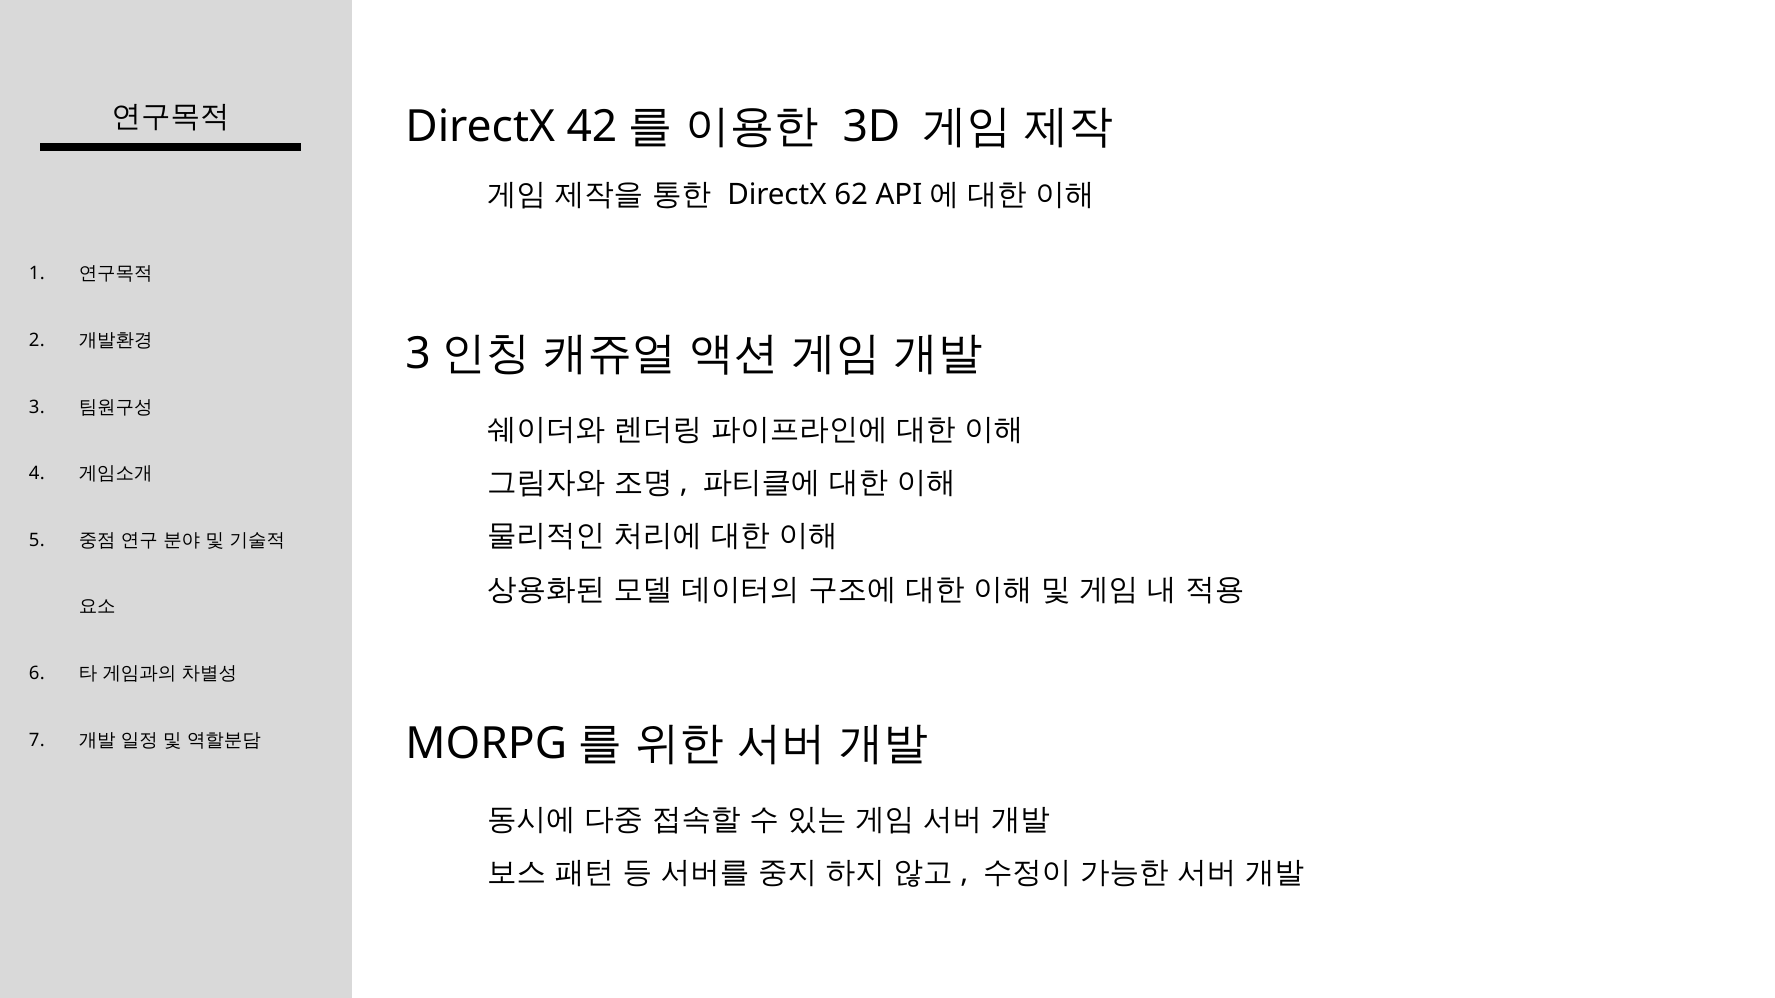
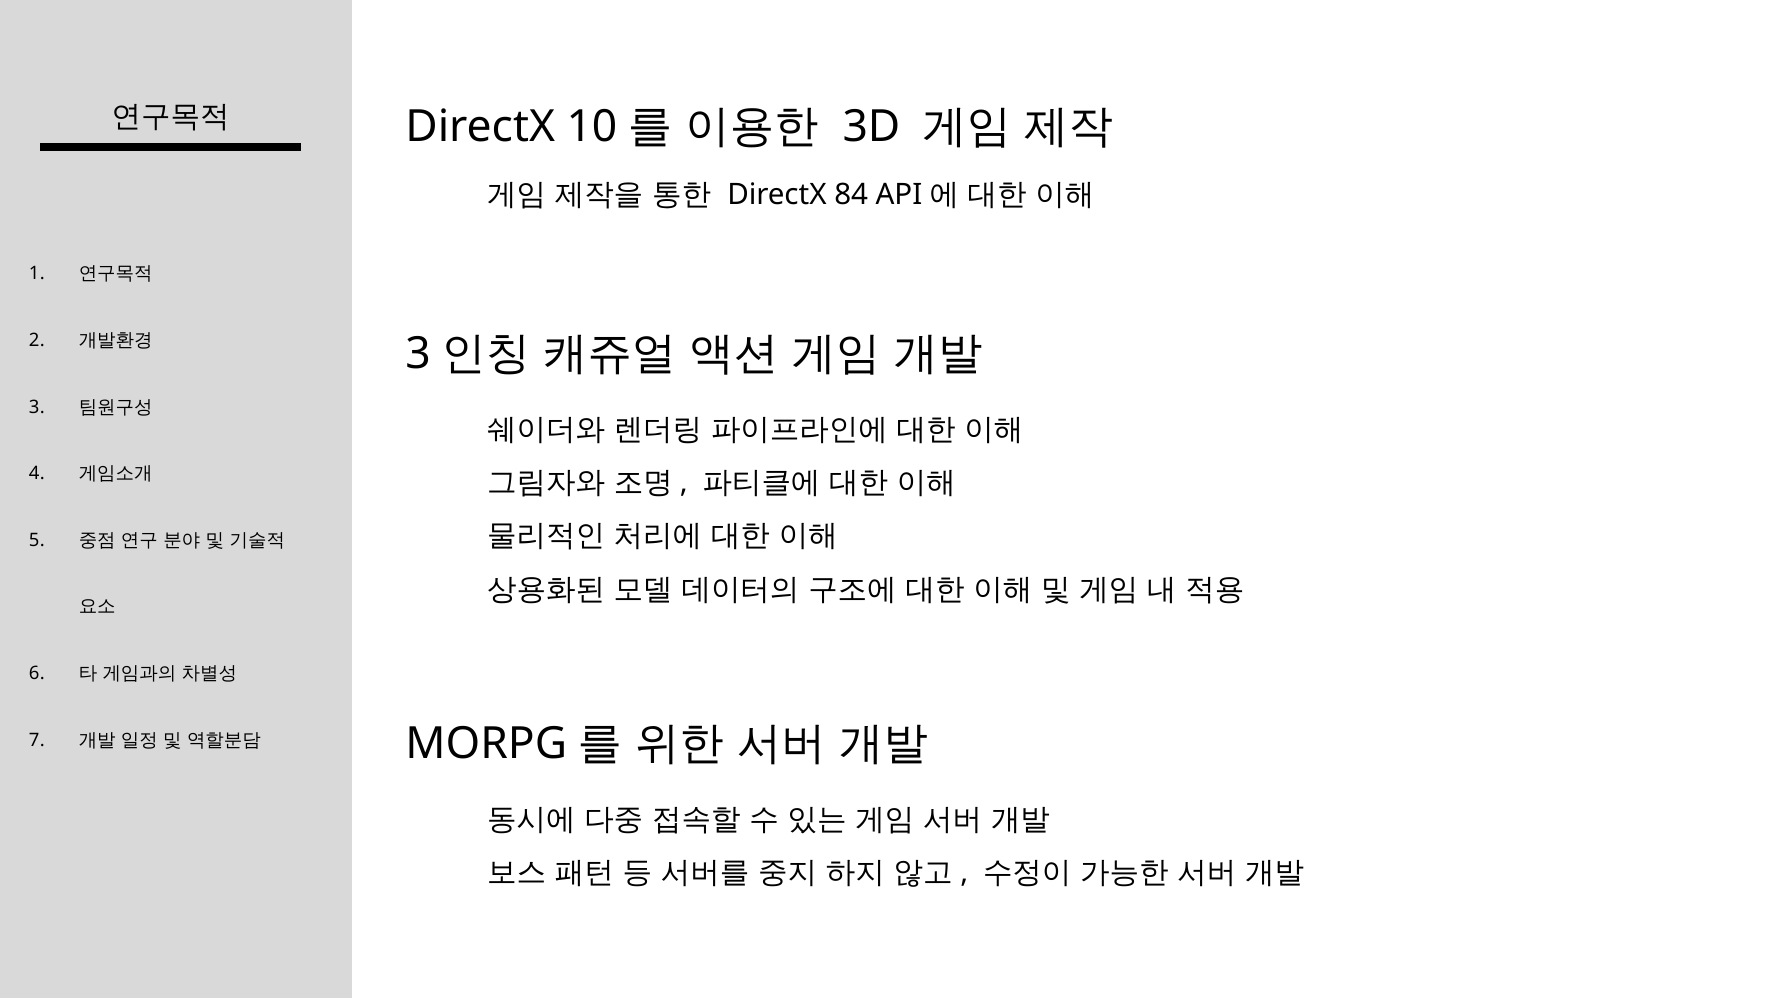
42: 42 -> 10
62: 62 -> 84
